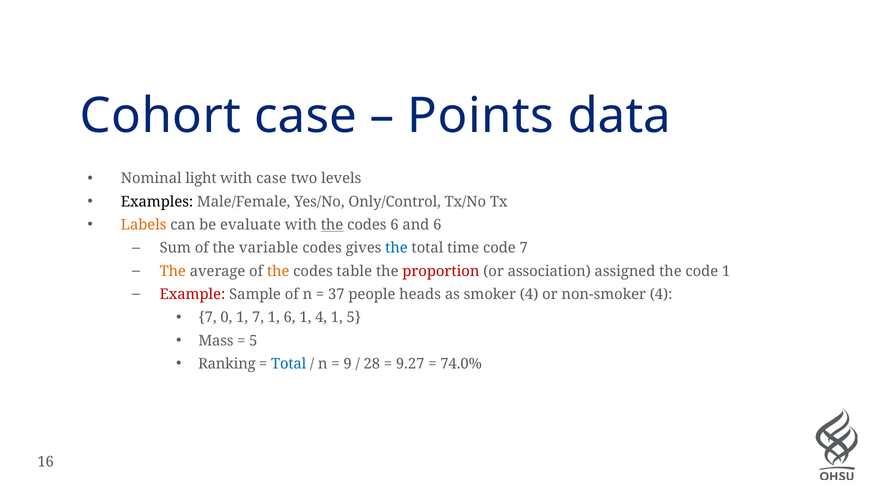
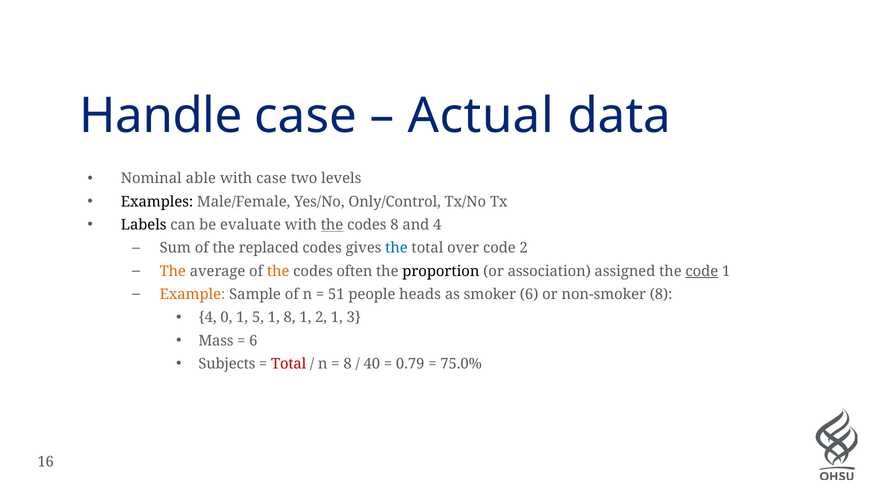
Cohort: Cohort -> Handle
Points: Points -> Actual
light: light -> able
Labels colour: orange -> black
codes 6: 6 -> 8
and 6: 6 -> 4
variable: variable -> replaced
time: time -> over
code 7: 7 -> 2
table: table -> often
proportion colour: red -> black
code at (702, 271) underline: none -> present
Example colour: red -> orange
37: 37 -> 51
smoker 4: 4 -> 6
non-smoker 4: 4 -> 8
7 at (208, 318): 7 -> 4
1 7: 7 -> 5
1 6: 6 -> 8
1 4: 4 -> 2
1 5: 5 -> 3
5 at (253, 341): 5 -> 6
Ranking: Ranking -> Subjects
Total at (289, 364) colour: blue -> red
9 at (348, 364): 9 -> 8
28: 28 -> 40
9.27: 9.27 -> 0.79
74.0%: 74.0% -> 75.0%
